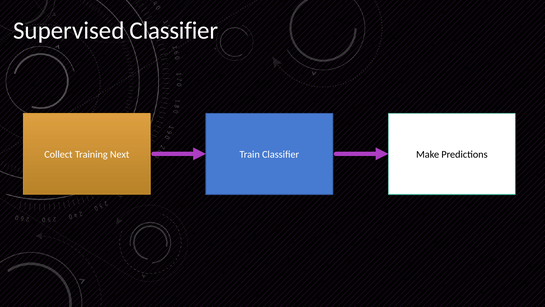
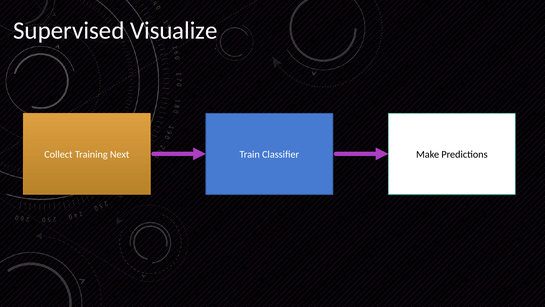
Supervised Classifier: Classifier -> Visualize
